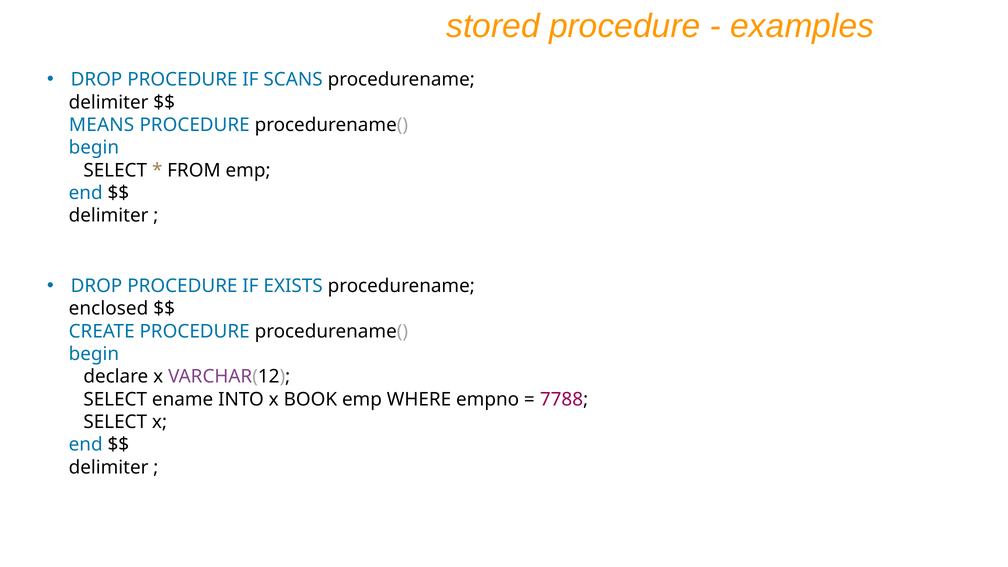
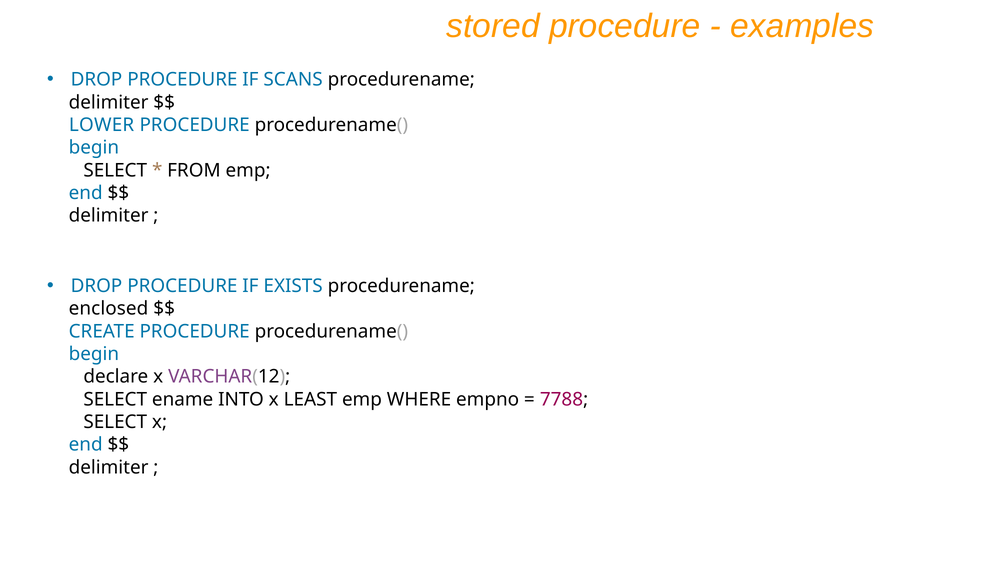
MEANS: MEANS -> LOWER
BOOK: BOOK -> LEAST
